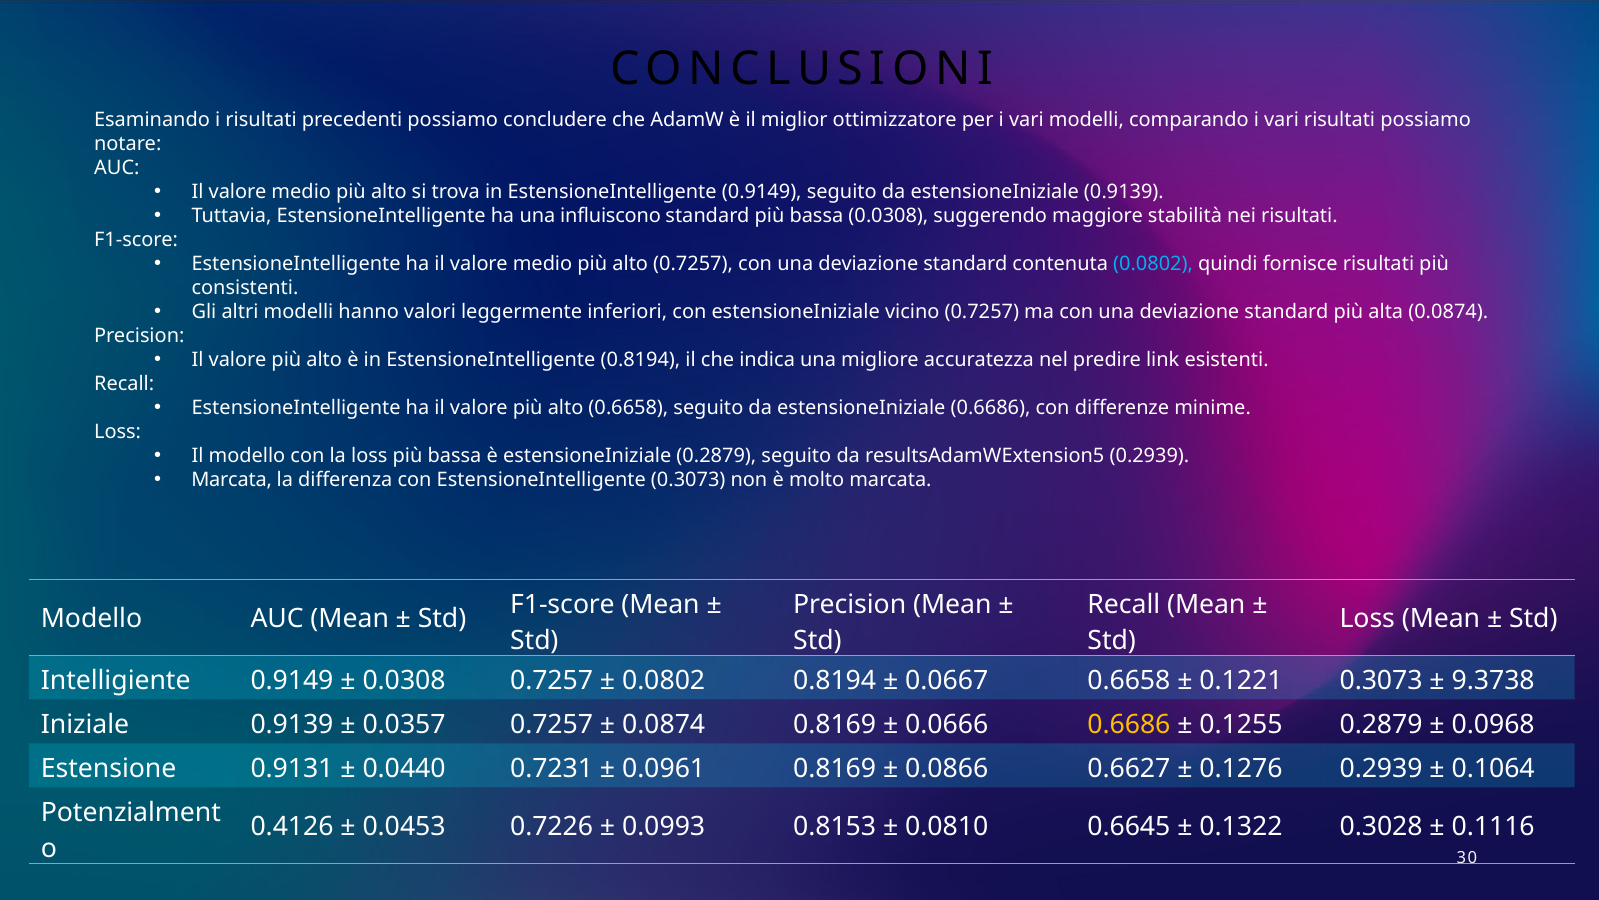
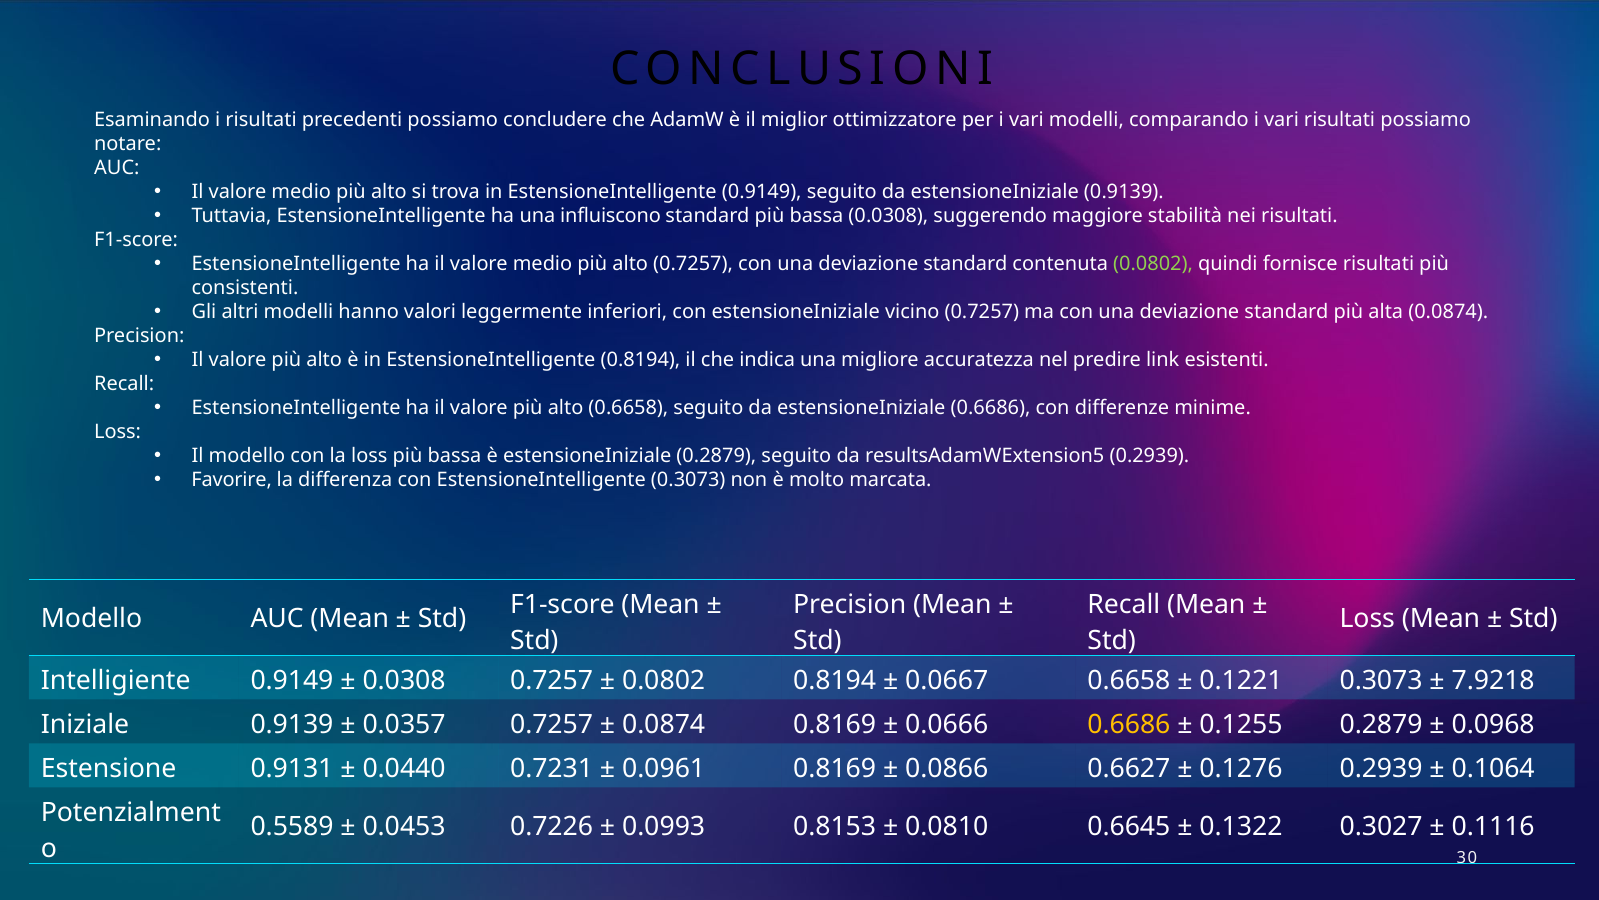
0.0802 at (1153, 264) colour: light blue -> light green
Marcata at (232, 480): Marcata -> Favorire
9.3738: 9.3738 -> 7.9218
0.4126: 0.4126 -> 0.5589
0.3028: 0.3028 -> 0.3027
